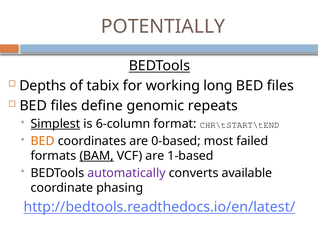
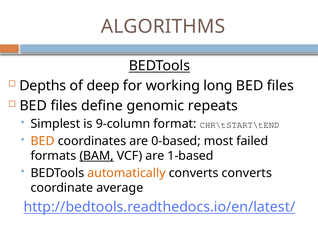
POTENTIALLY: POTENTIALLY -> ALGORITHMS
tabix: tabix -> deep
Simplest underline: present -> none
6-column: 6-column -> 9-column
automatically colour: purple -> orange
converts available: available -> converts
phasing: phasing -> average
